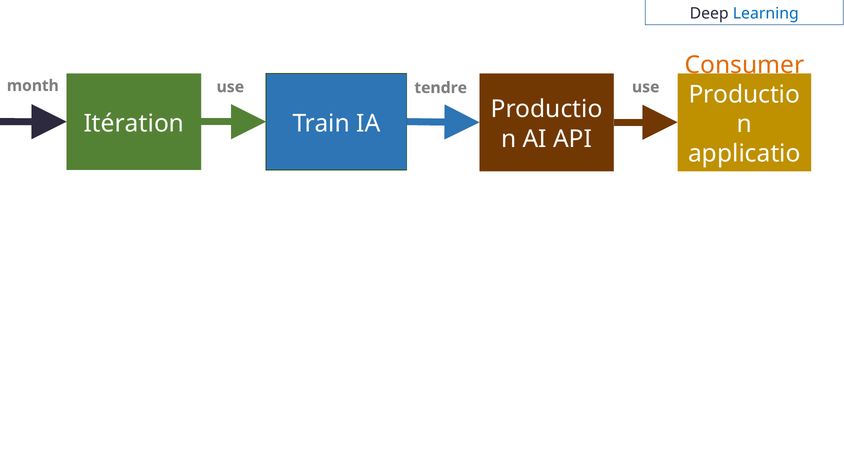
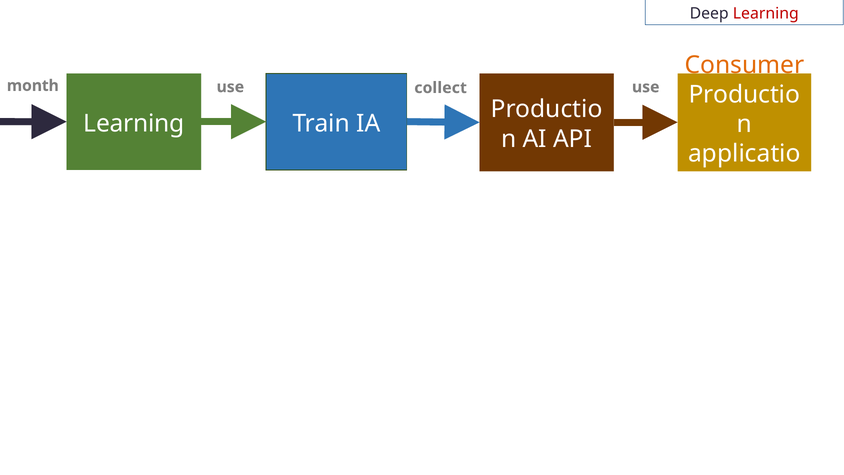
Learning at (766, 13) colour: blue -> red
tendre: tendre -> collect
Itération at (134, 123): Itération -> Learning
